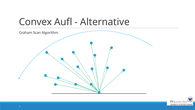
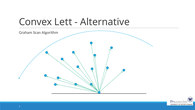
Aufl: Aufl -> Lett
